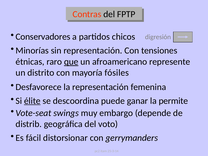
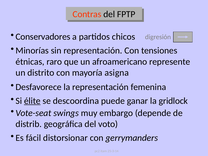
que underline: present -> none
fósiles: fósiles -> asigna
permite: permite -> gridlock
